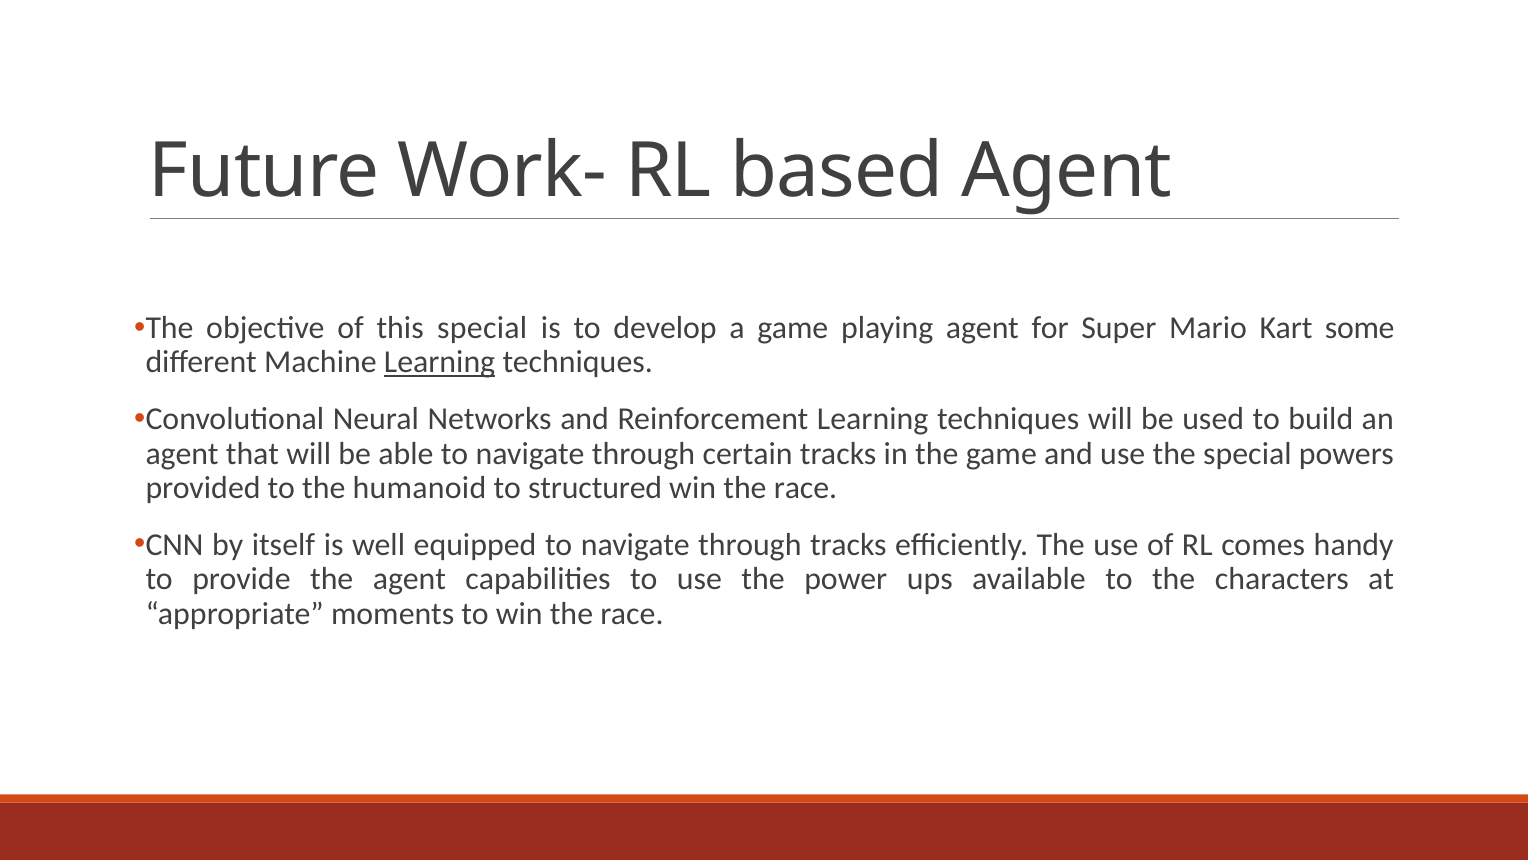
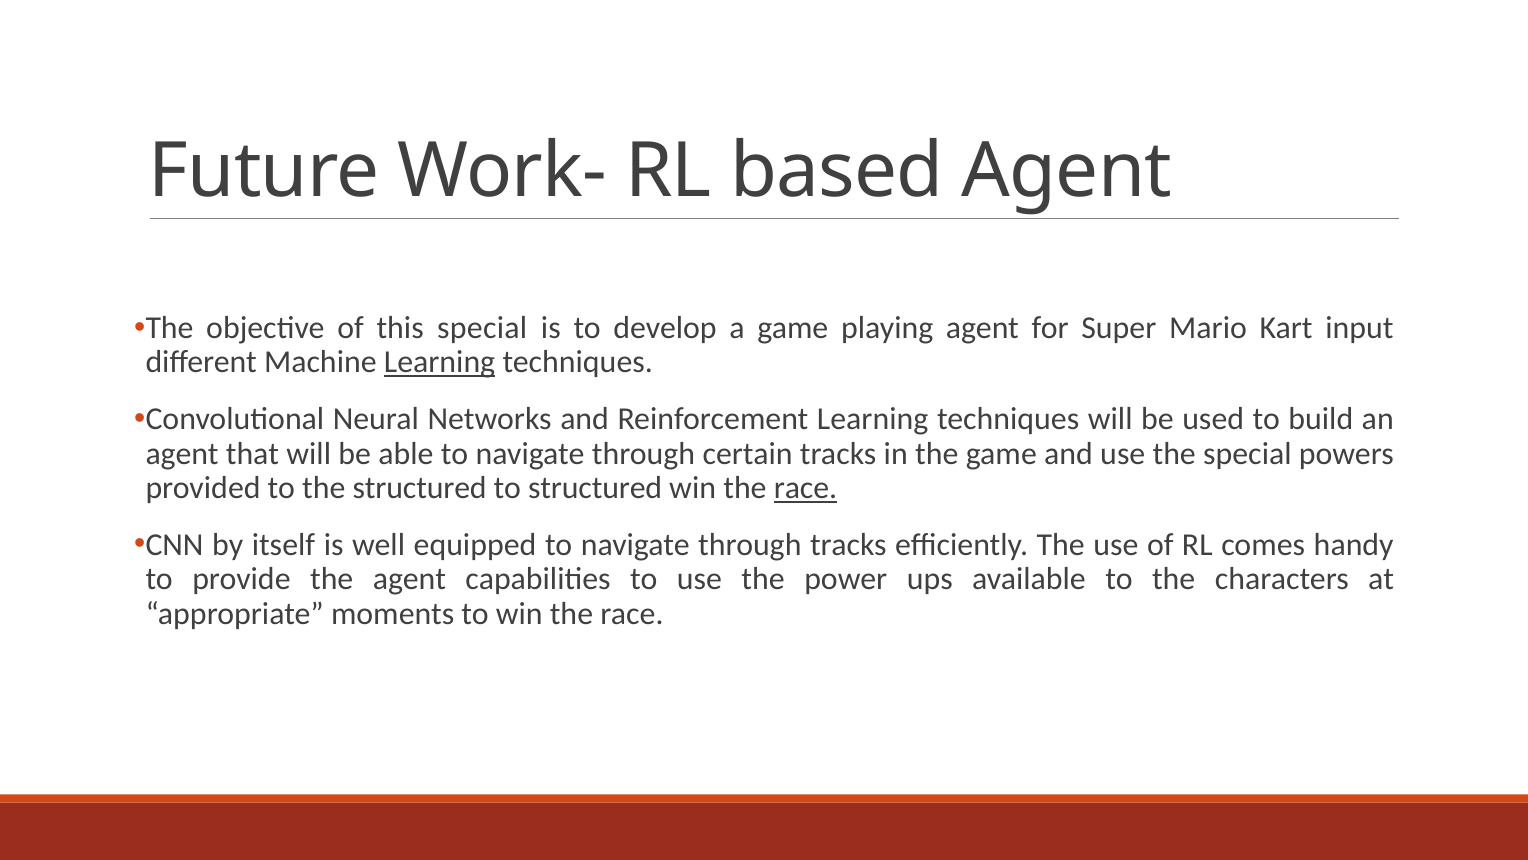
some: some -> input
the humanoid: humanoid -> structured
race at (805, 488) underline: none -> present
